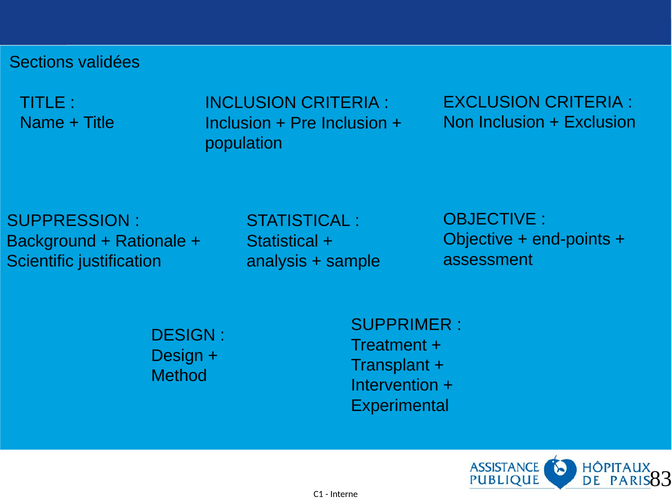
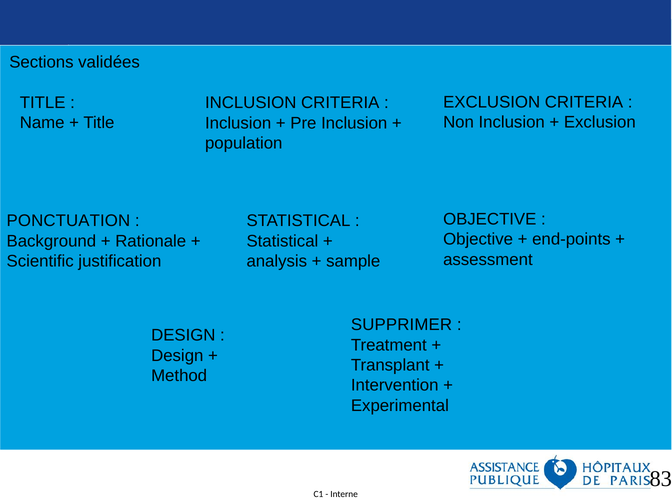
SUPPRESSION: SUPPRESSION -> PONCTUATION
